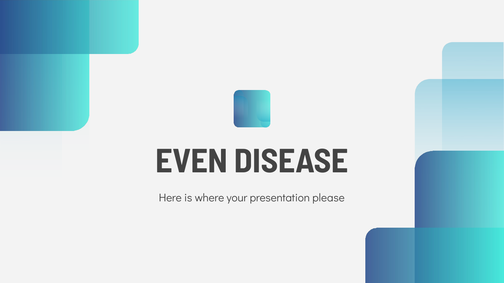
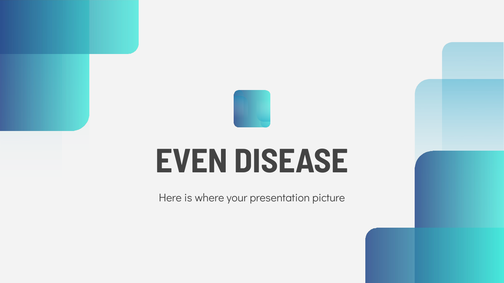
please: please -> picture
